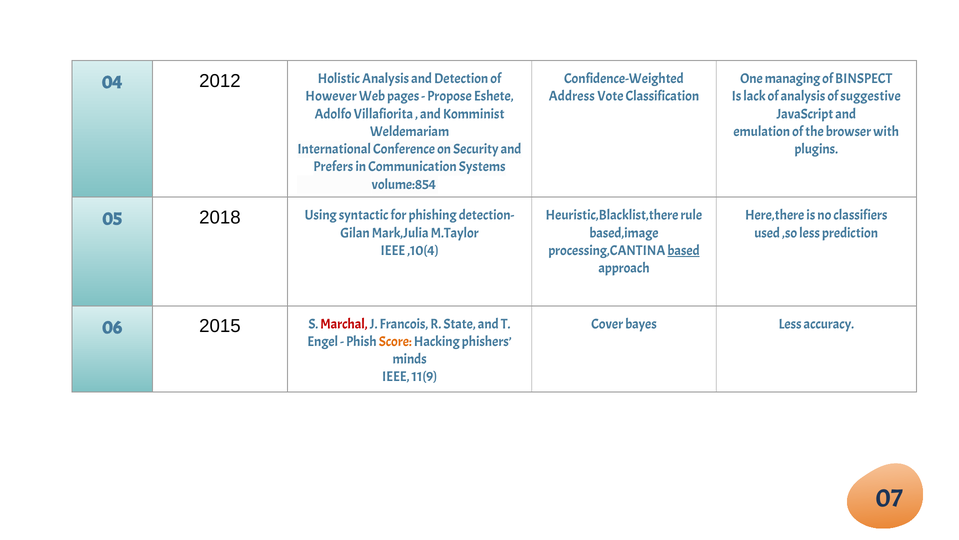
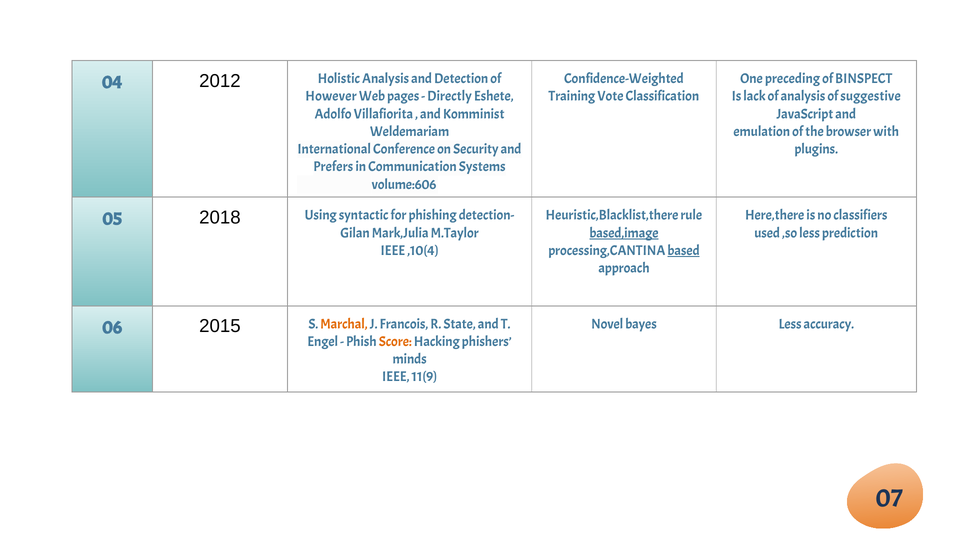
managing: managing -> preceding
Propose: Propose -> Directly
Address: Address -> Training
volume:854: volume:854 -> volume:606
based,image underline: none -> present
Cover: Cover -> Novel
Marchal colour: red -> orange
